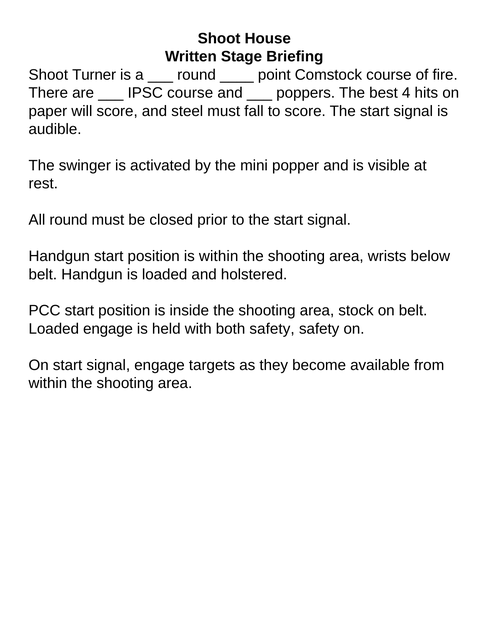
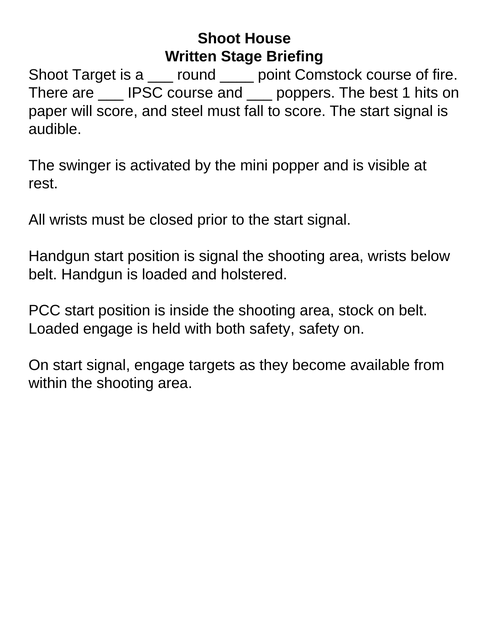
Turner: Turner -> Target
4: 4 -> 1
All round: round -> wrists
is within: within -> signal
